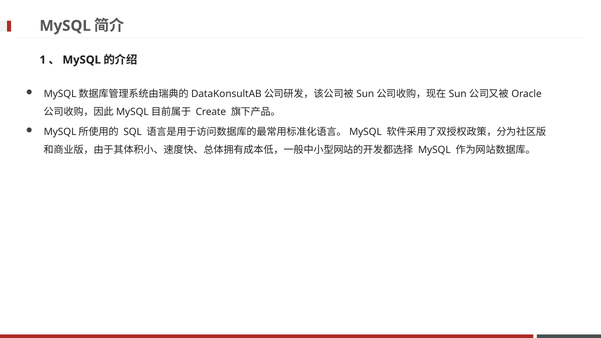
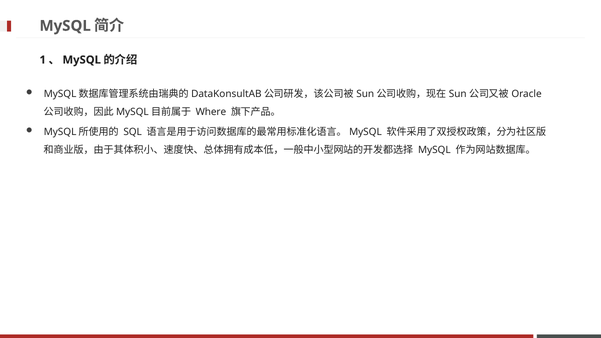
Create: Create -> Where
